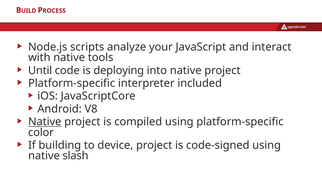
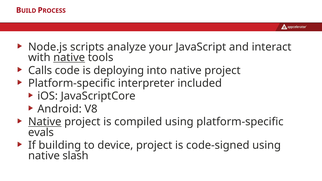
native at (69, 58) underline: none -> present
Until: Until -> Calls
color: color -> evals
